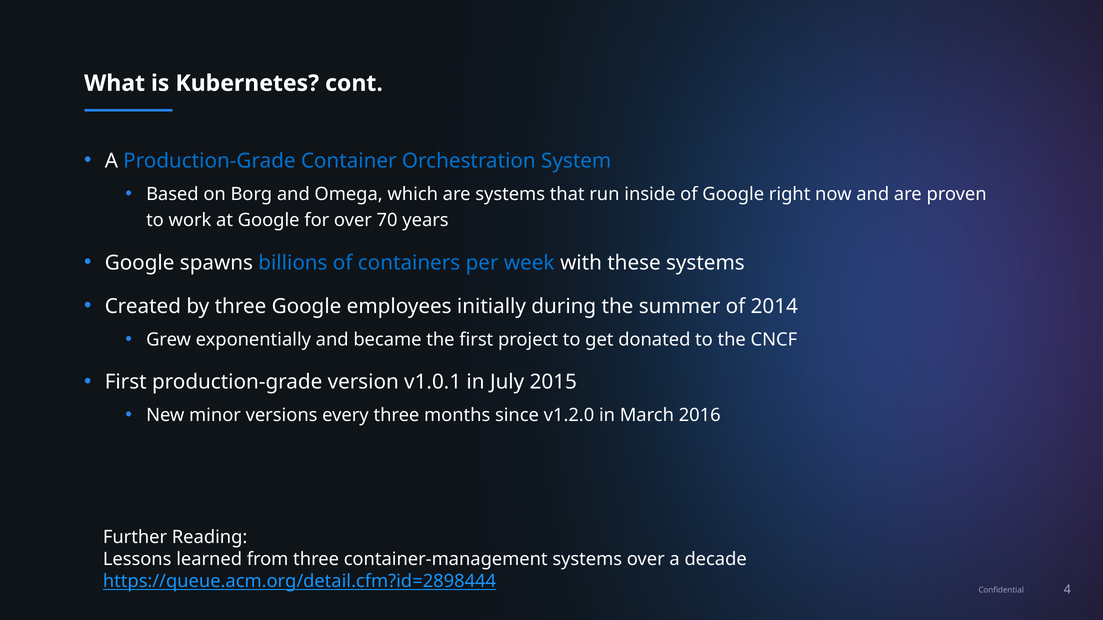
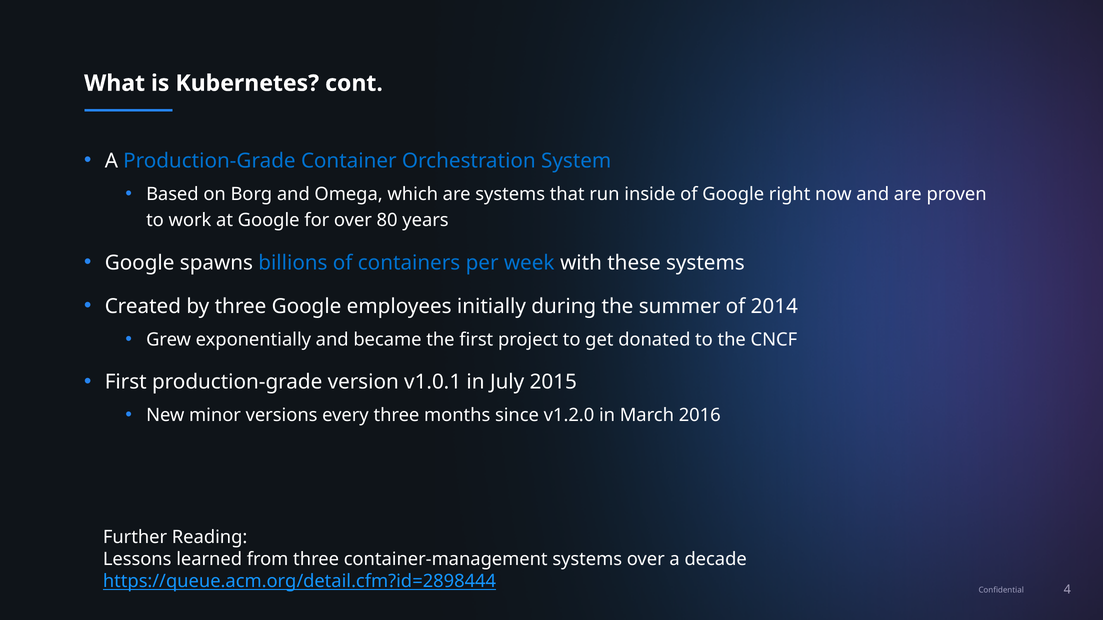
70: 70 -> 80
